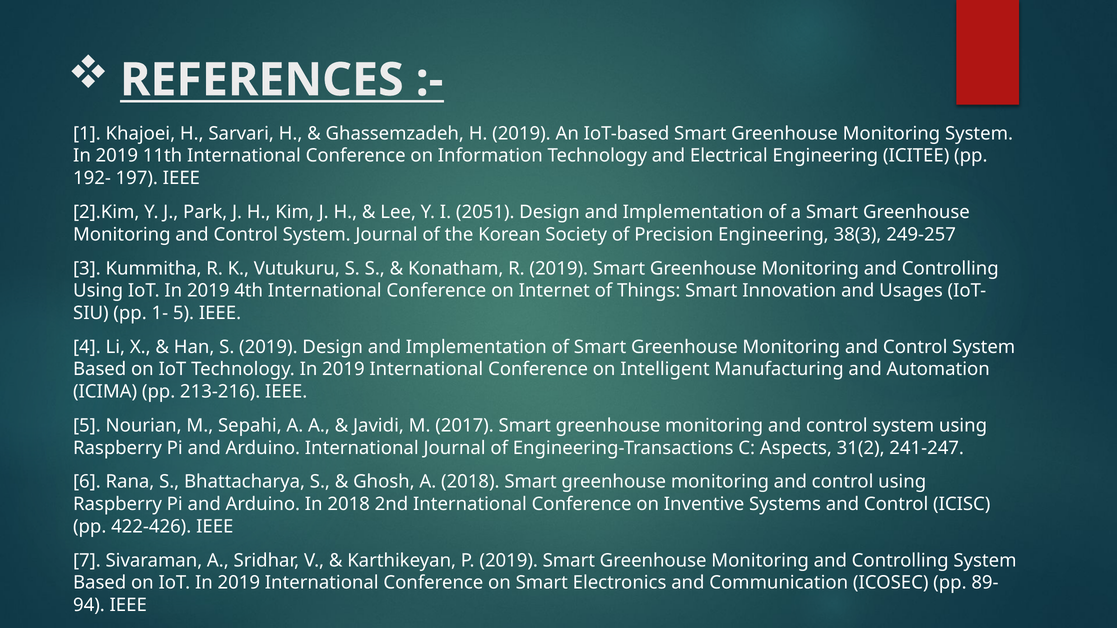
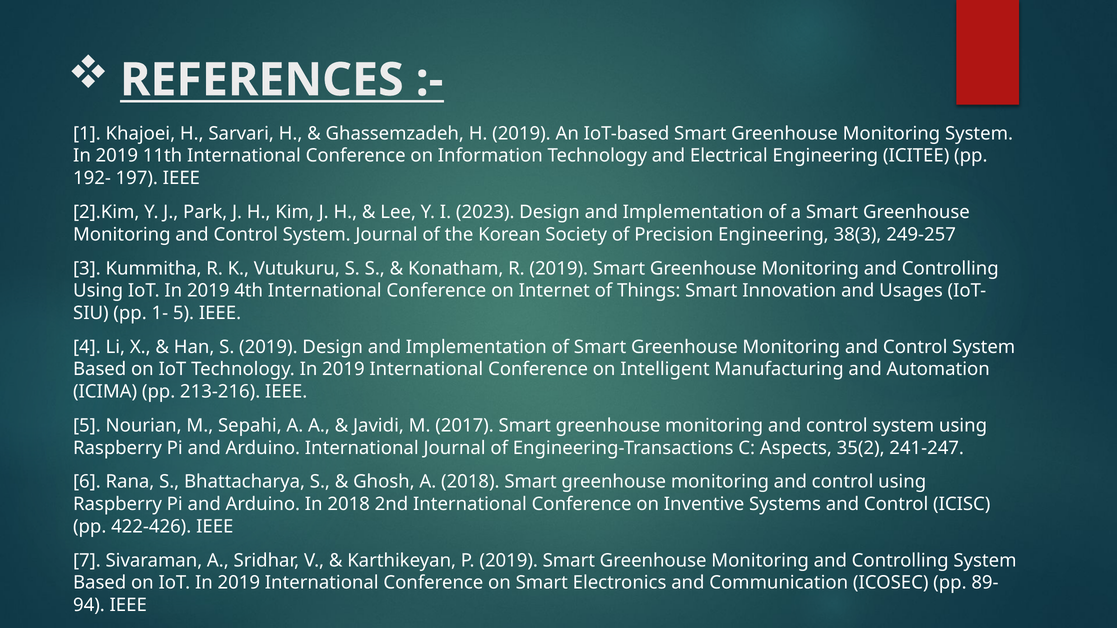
2051: 2051 -> 2023
31(2: 31(2 -> 35(2
